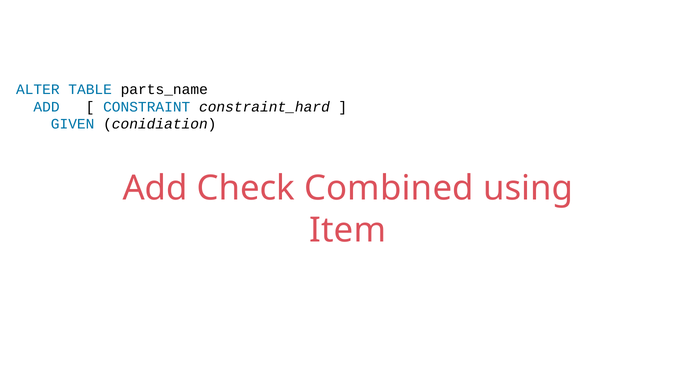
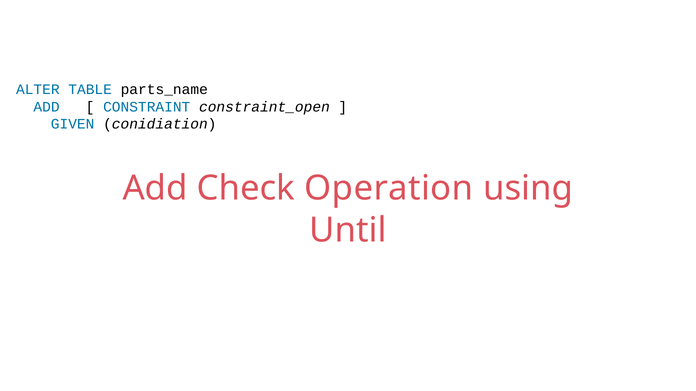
constraint_hard: constraint_hard -> constraint_open
Combined: Combined -> Operation
Item: Item -> Until
